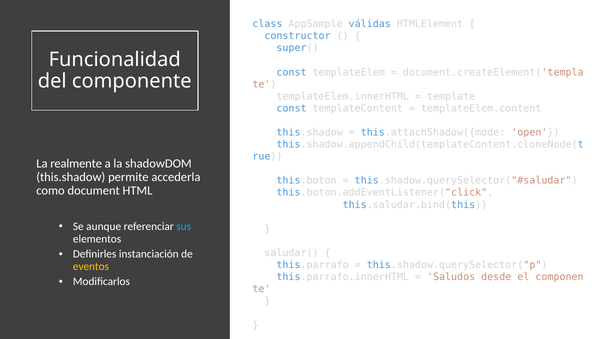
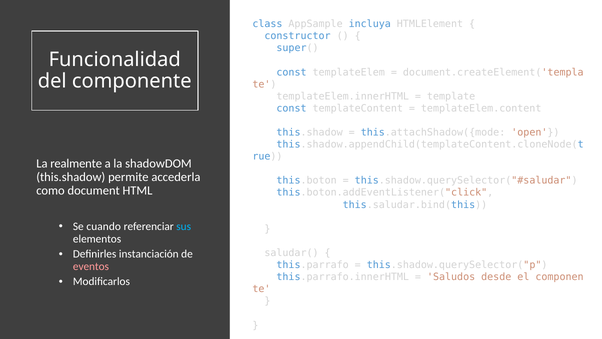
válidas: válidas -> incluya
aunque: aunque -> cuando
eventos colour: yellow -> pink
